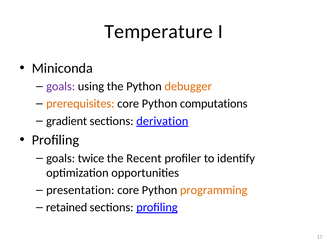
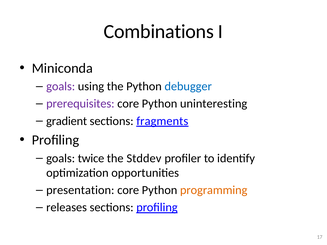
Temperature: Temperature -> Combinations
debugger colour: orange -> blue
prerequisites colour: orange -> purple
computations: computations -> uninteresting
derivation: derivation -> fragments
Recent: Recent -> Stddev
retained: retained -> releases
